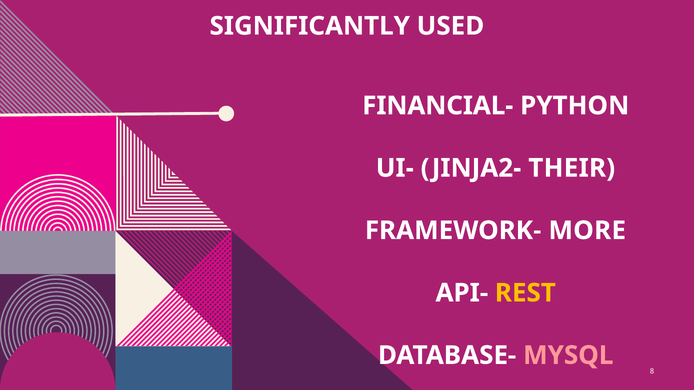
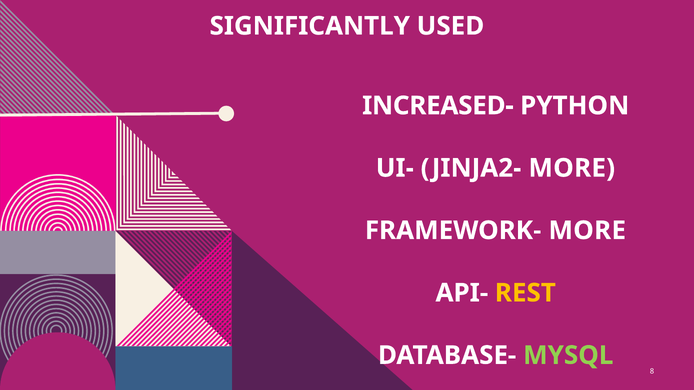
FINANCIAL-: FINANCIAL- -> INCREASED-
JINJA2- THEIR: THEIR -> MORE
MYSQL colour: pink -> light green
